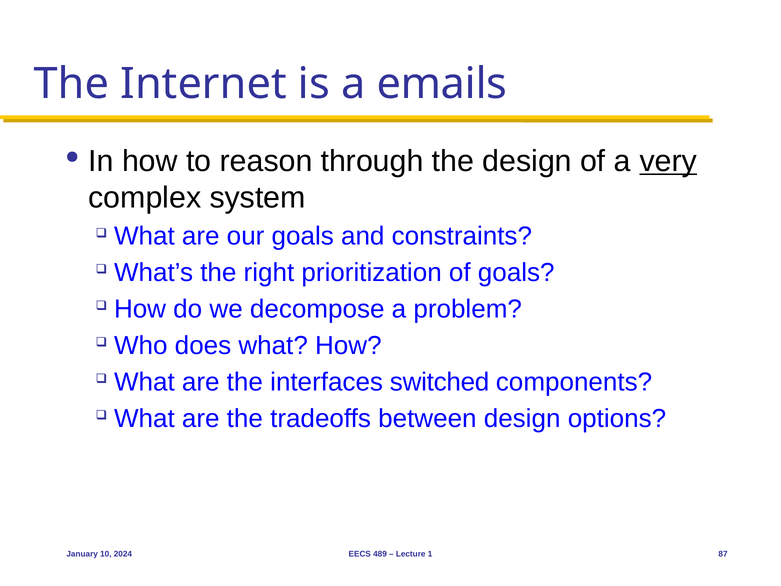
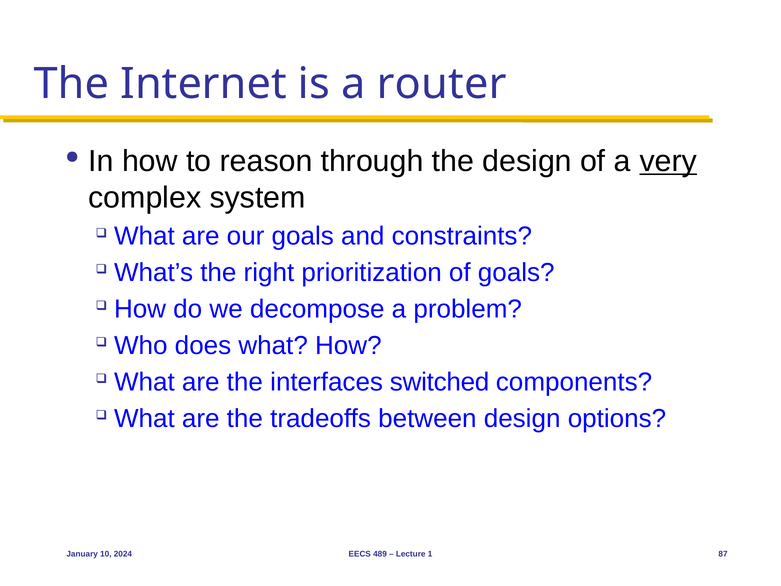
emails: emails -> router
